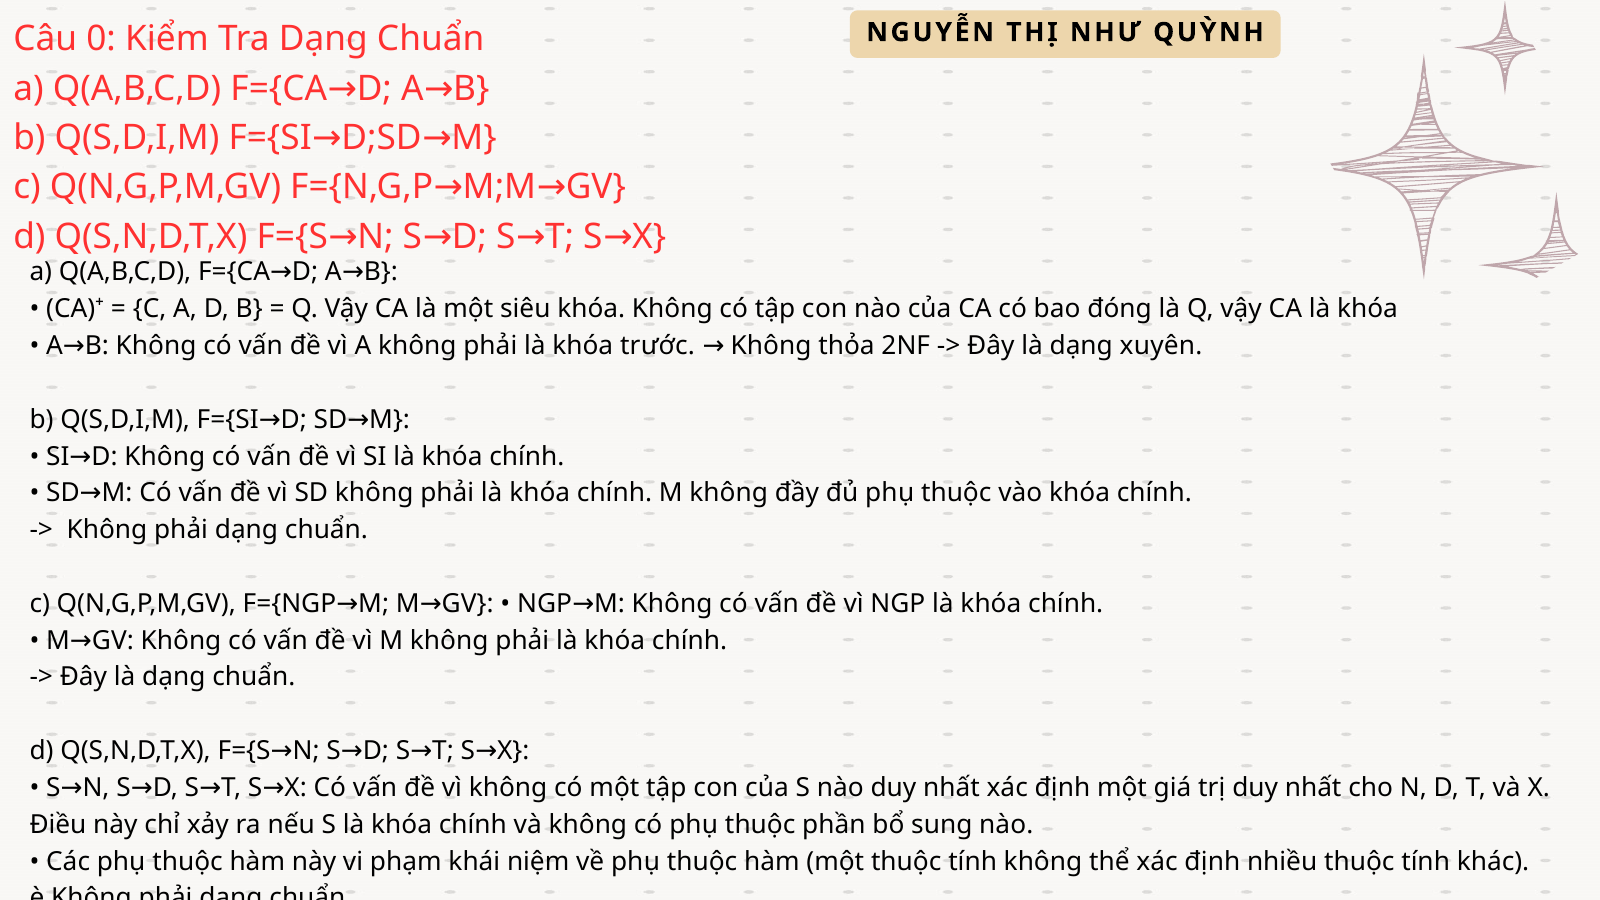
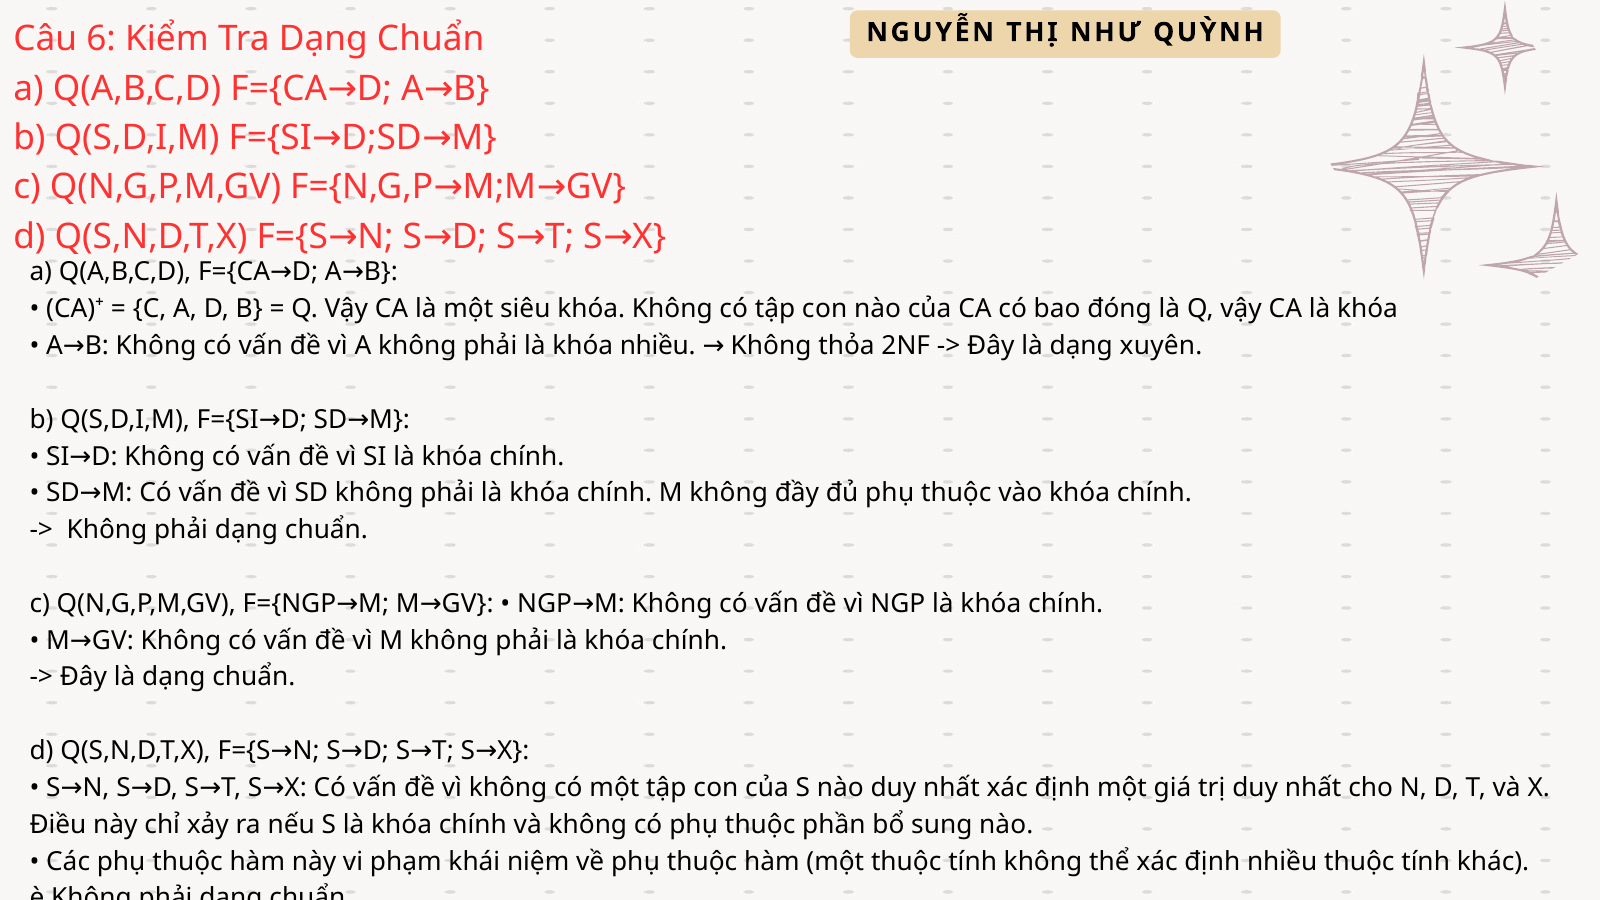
0: 0 -> 6
khóa trước: trước -> nhiều
